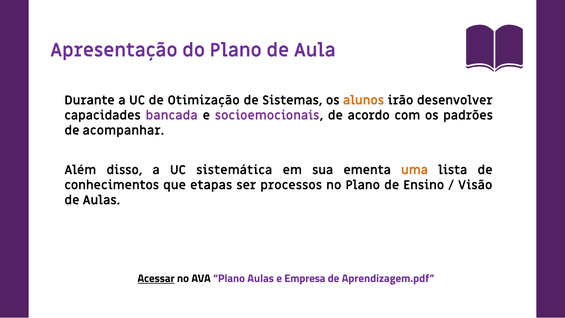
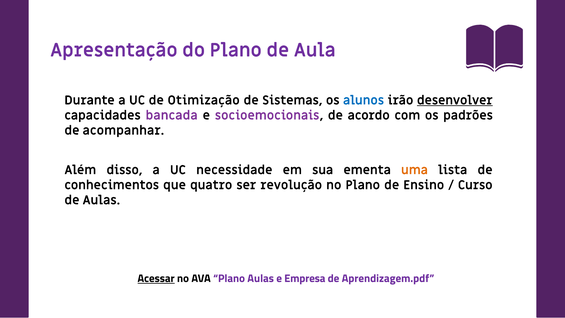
alunos colour: orange -> blue
desenvolver underline: none -> present
sistemática: sistemática -> necessidade
etapas: etapas -> quatro
processos: processos -> revolução
Visão: Visão -> Curso
